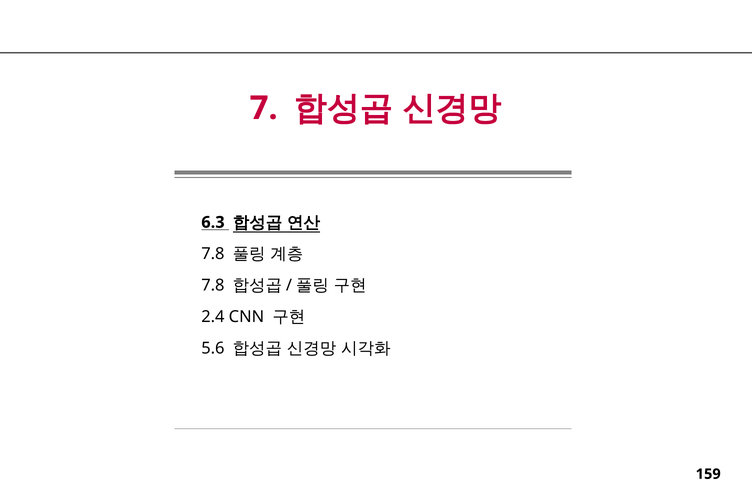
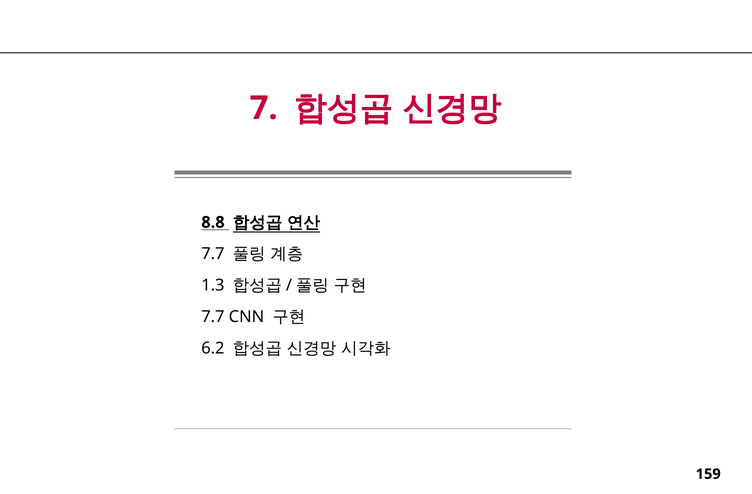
6.3: 6.3 -> 8.8
7.8 at (213, 254): 7.8 -> 7.7
7.8 at (213, 285): 7.8 -> 1.3
2.4 at (213, 317): 2.4 -> 7.7
5.6: 5.6 -> 6.2
